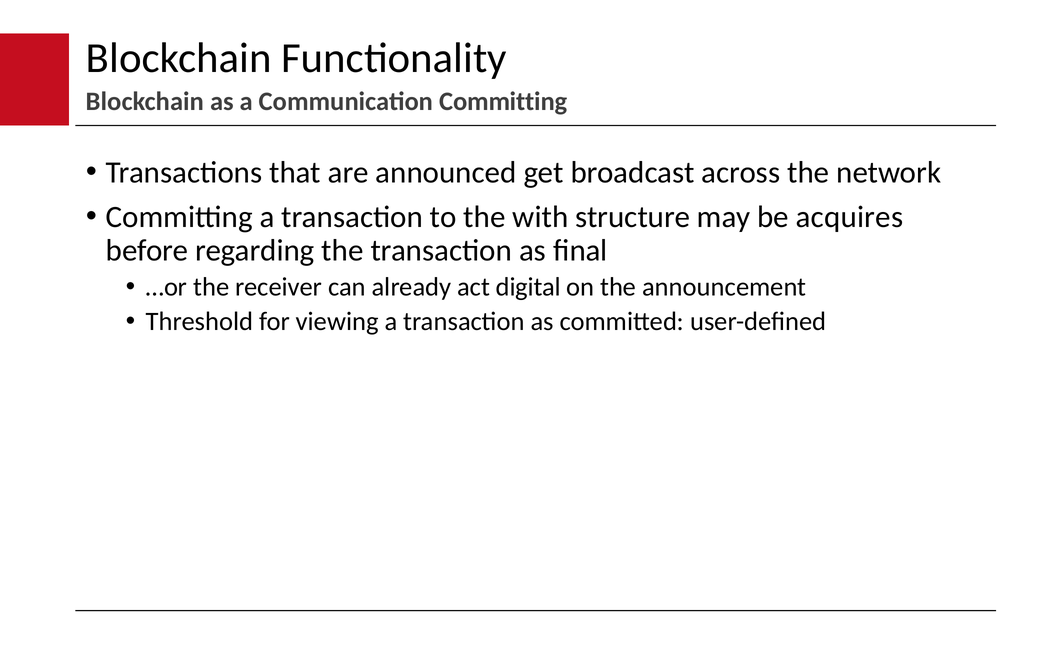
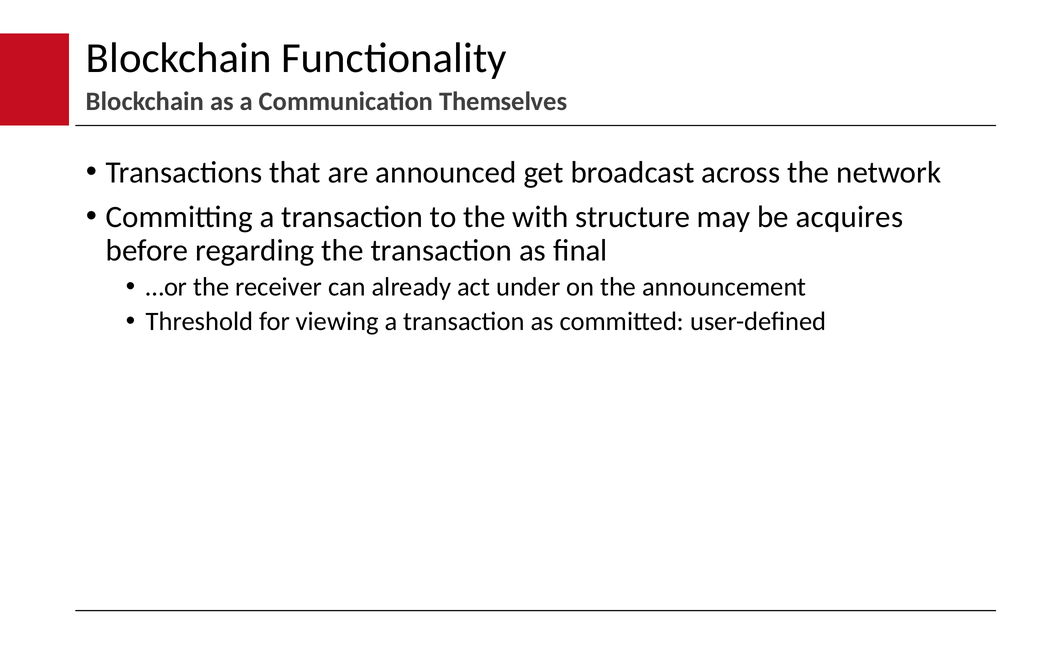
Communication Committing: Committing -> Themselves
digital: digital -> under
